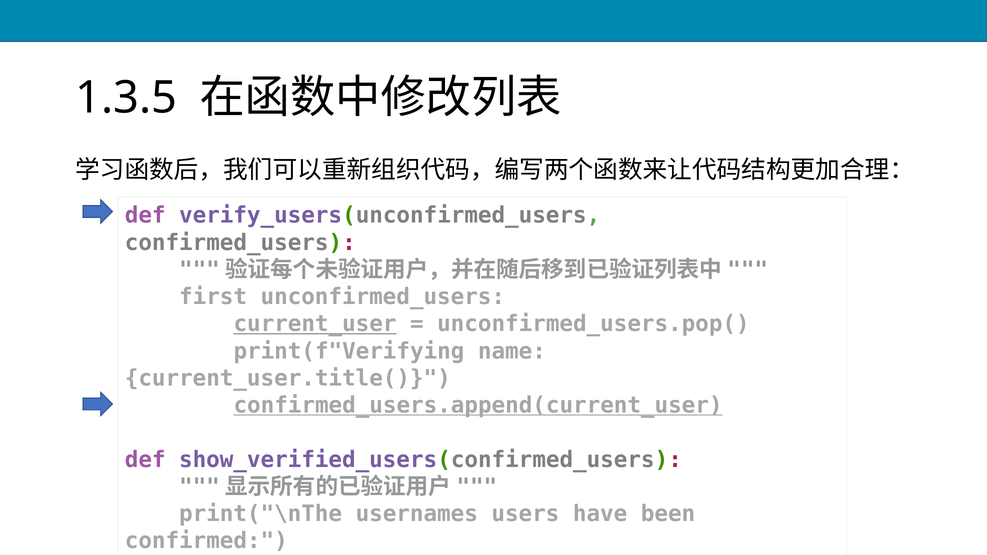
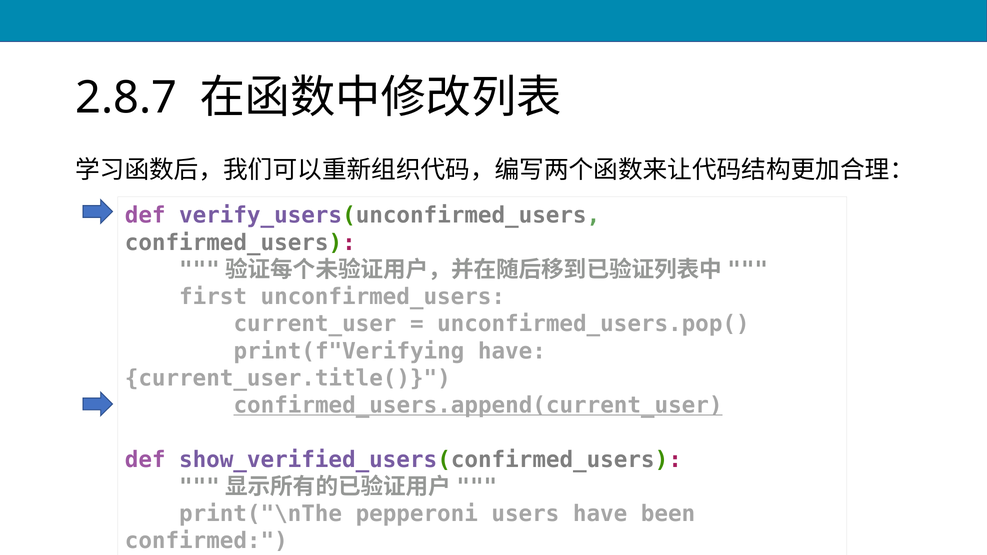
1.3.5: 1.3.5 -> 2.8.7
current_user underline: present -> none
print(f"Verifying name: name -> have
usernames: usernames -> pepperoni
